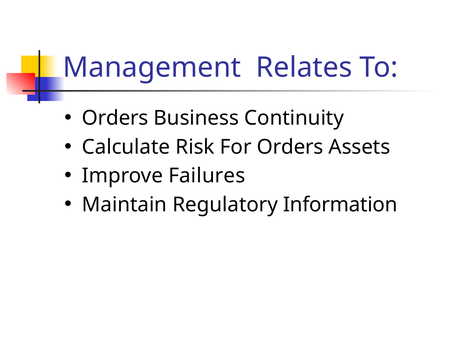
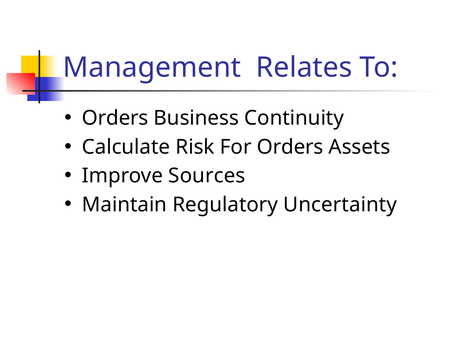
Failures: Failures -> Sources
Information: Information -> Uncertainty
